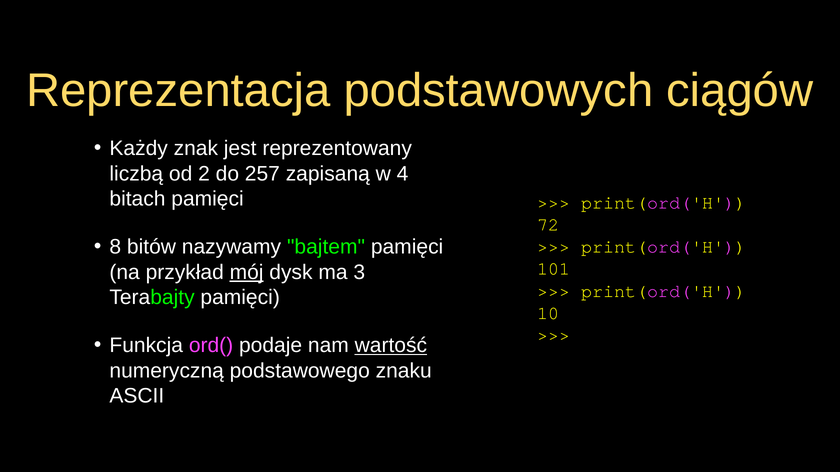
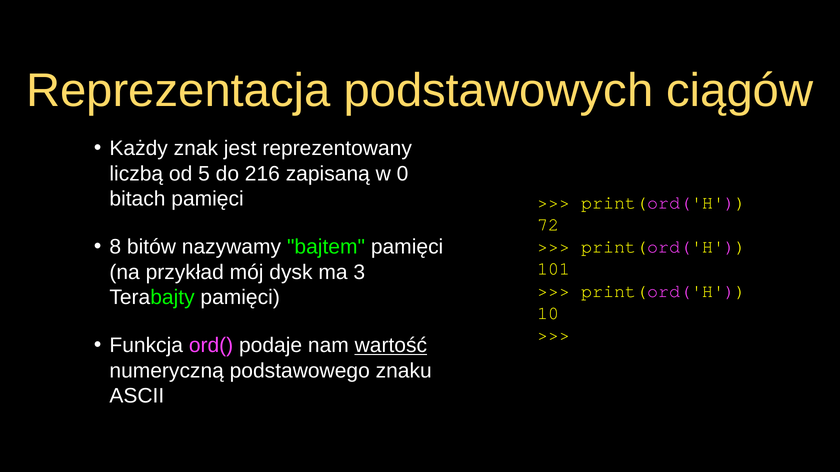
2: 2 -> 5
257: 257 -> 216
4: 4 -> 0
mój underline: present -> none
